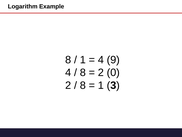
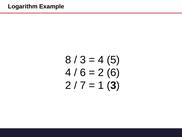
1 at (83, 60): 1 -> 3
9: 9 -> 5
8 at (83, 72): 8 -> 6
2 0: 0 -> 6
8 at (83, 85): 8 -> 7
